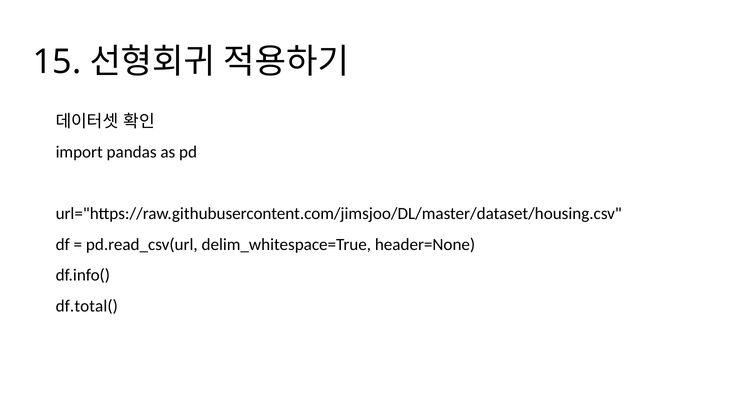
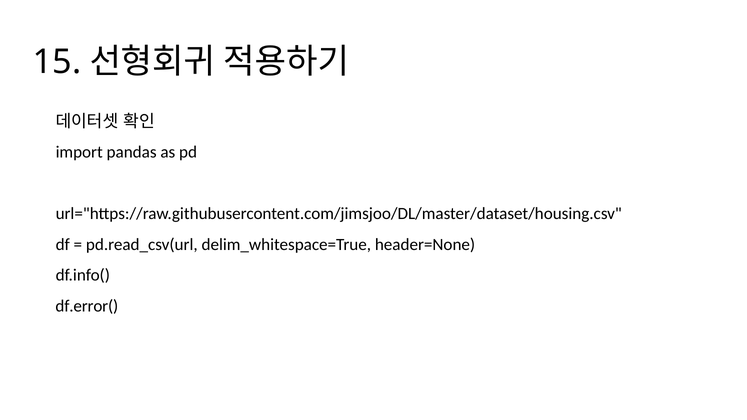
df.total(: df.total( -> df.error(
